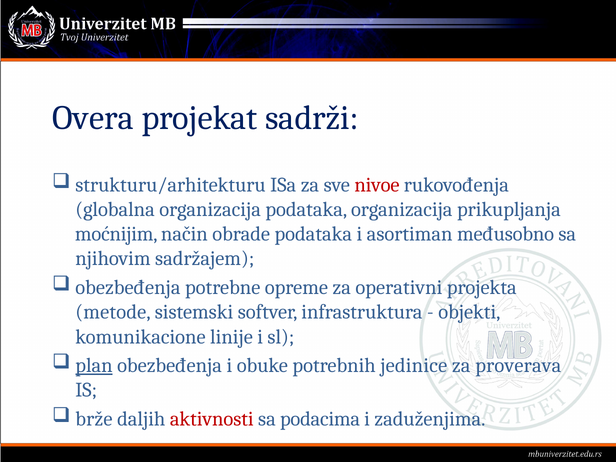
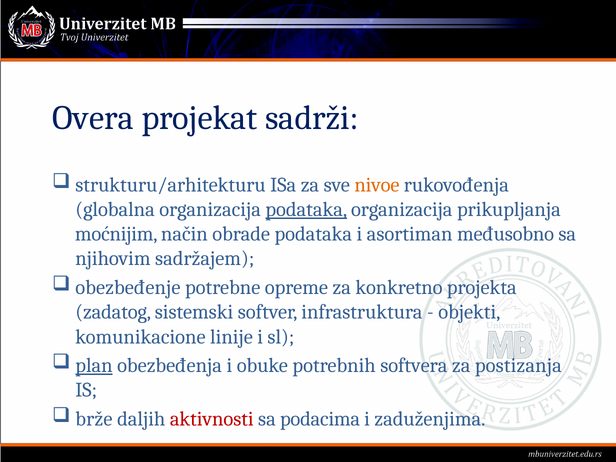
nivoe colour: red -> orange
podataka at (306, 209) underline: none -> present
obezbeđenja at (128, 287): obezbeđenja -> obezbeđenje
operativni: operativni -> konkretno
metode: metode -> zadatog
jedinice: jedinice -> softvera
proverava: proverava -> postizanja
